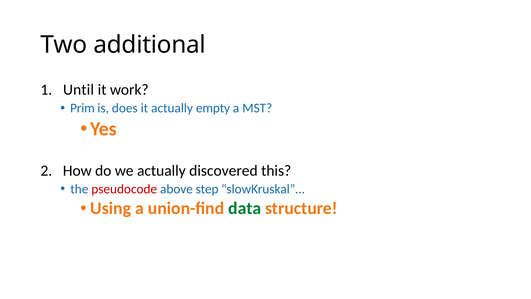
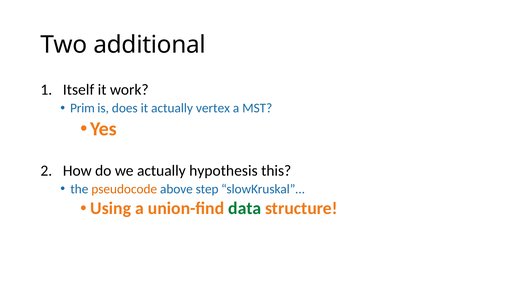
Until: Until -> Itself
empty: empty -> vertex
discovered: discovered -> hypothesis
pseudocode colour: red -> orange
